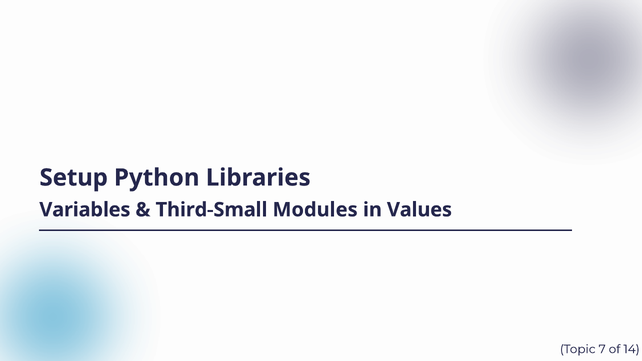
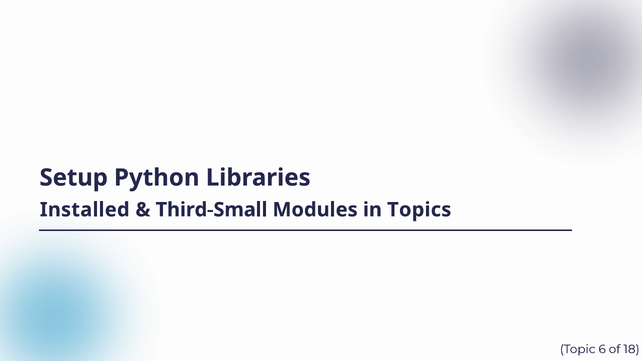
Variables: Variables -> Installed
Values: Values -> Topics
7: 7 -> 6
14: 14 -> 18
